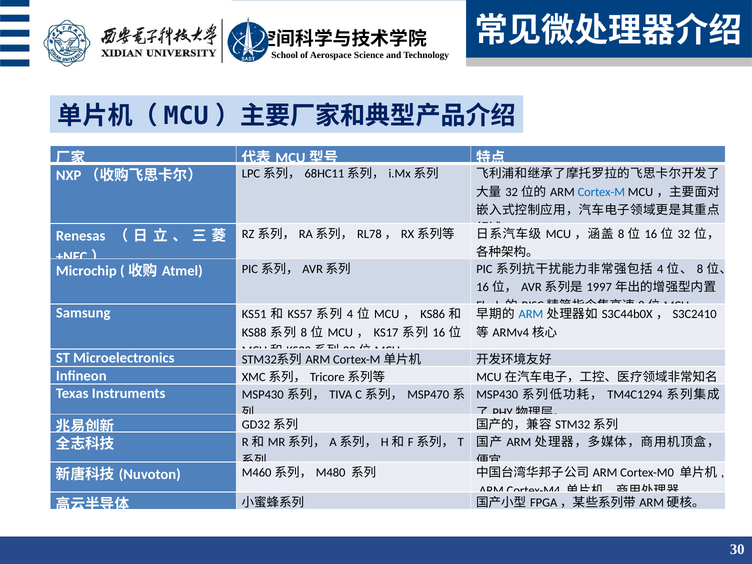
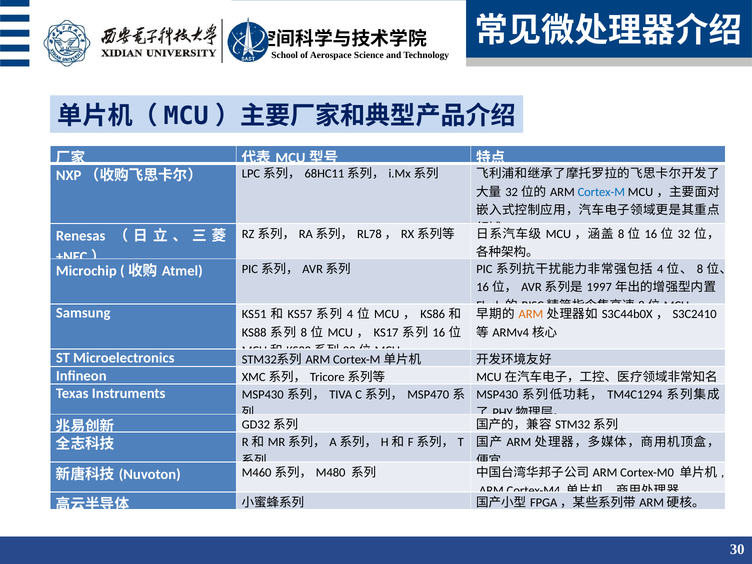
ARM at (531, 314) colour: blue -> orange
